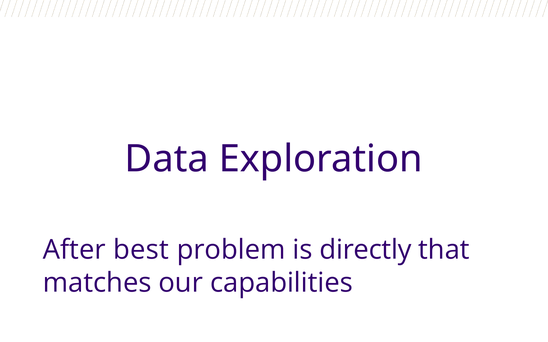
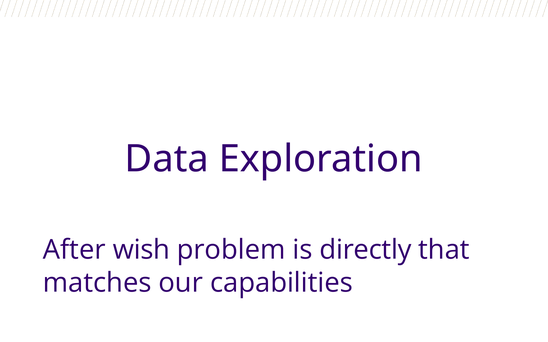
best: best -> wish
